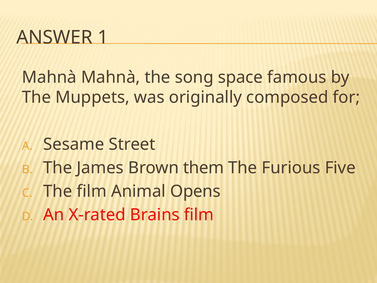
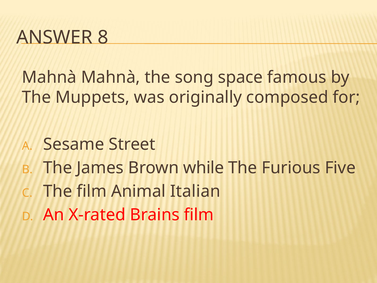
1: 1 -> 8
them: them -> while
Opens: Opens -> Italian
